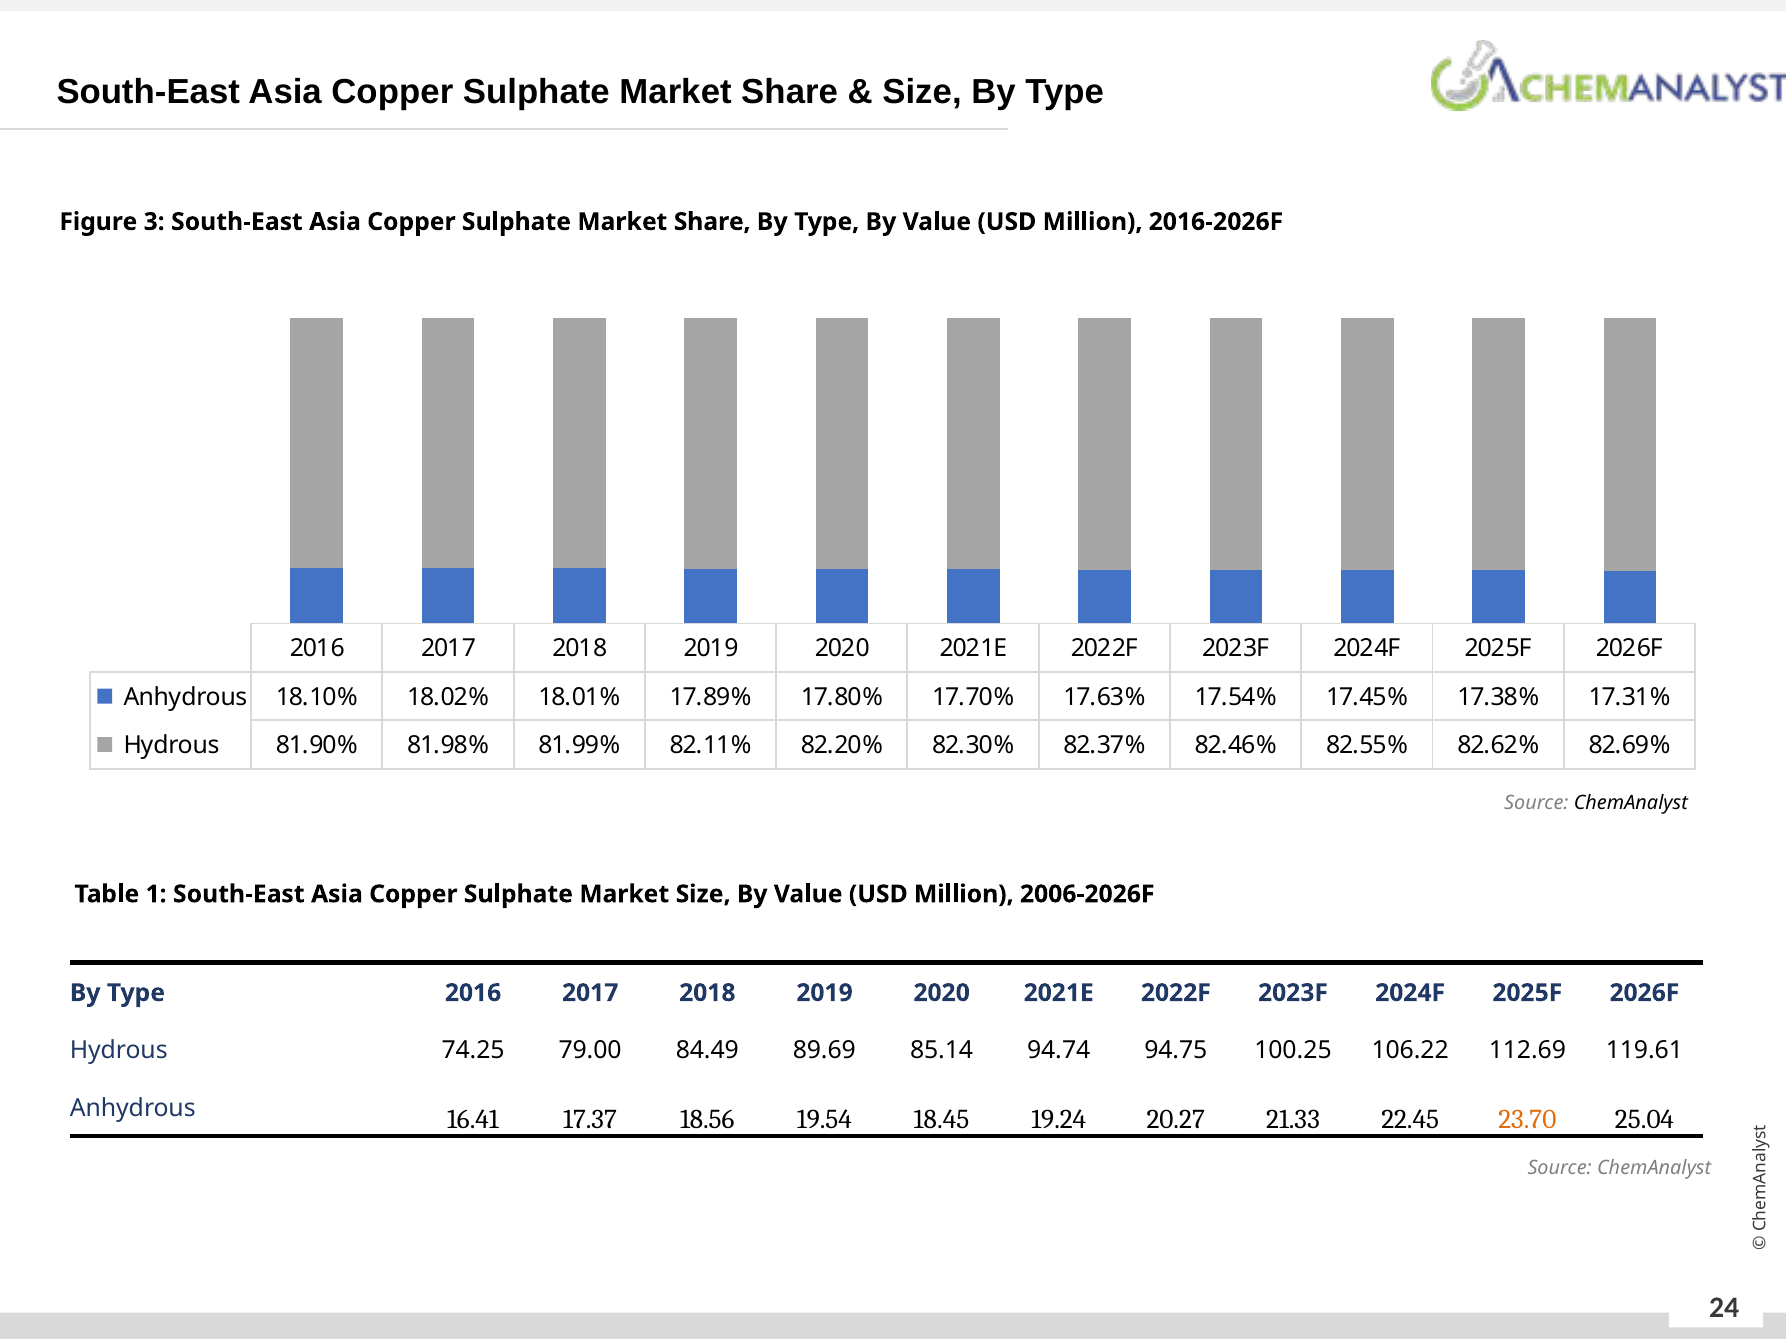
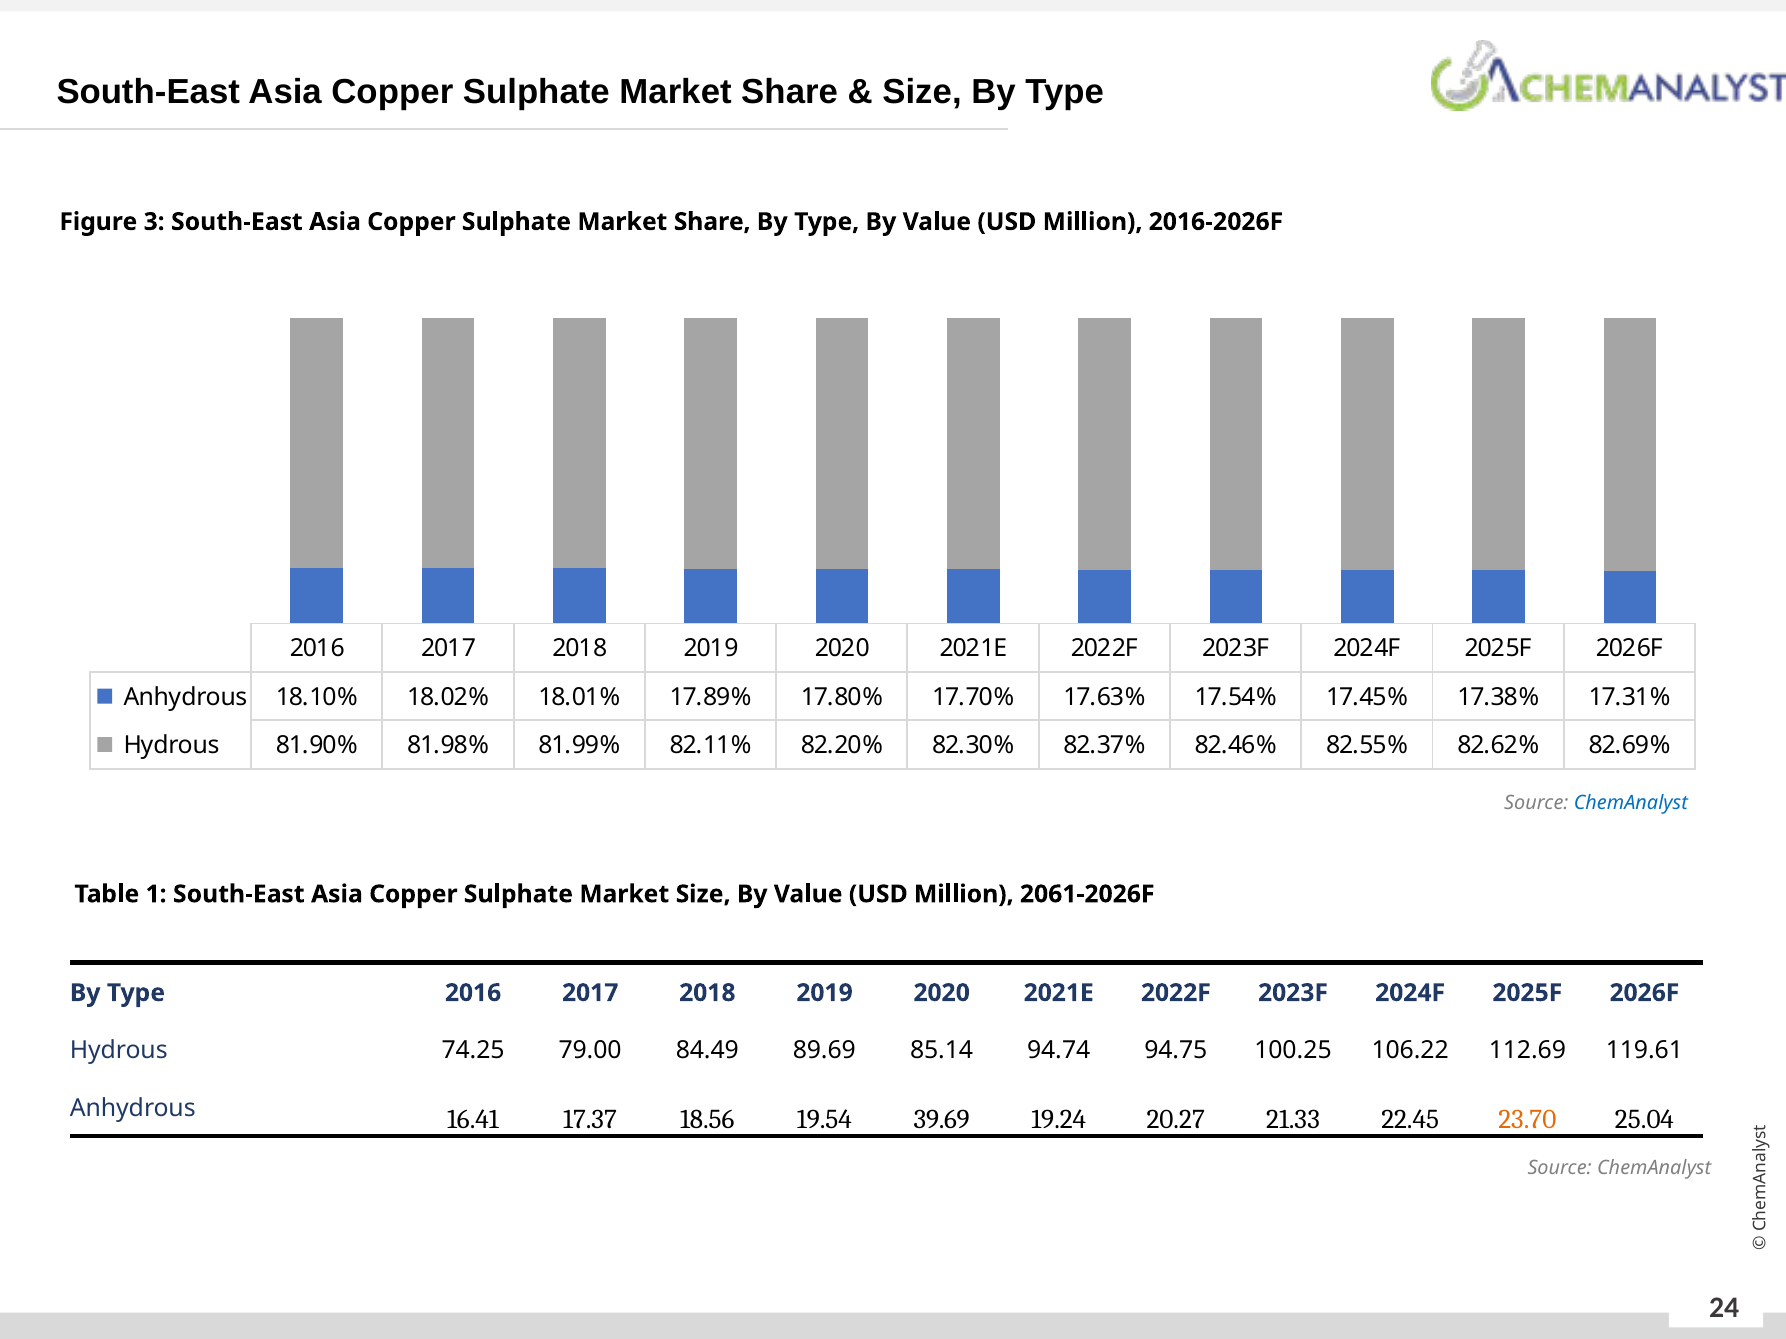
ChemAnalyst at (1631, 803) colour: black -> blue
2006-2026F: 2006-2026F -> 2061-2026F
18.45: 18.45 -> 39.69
